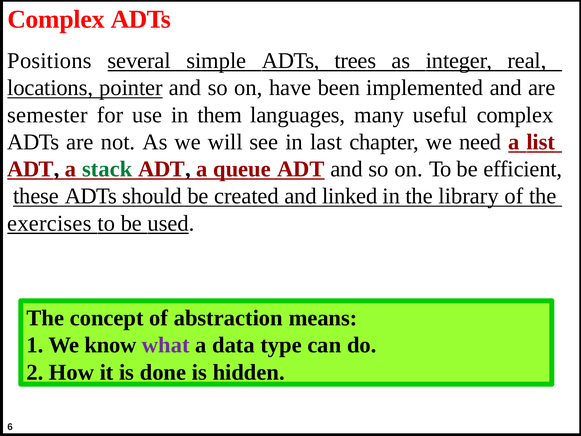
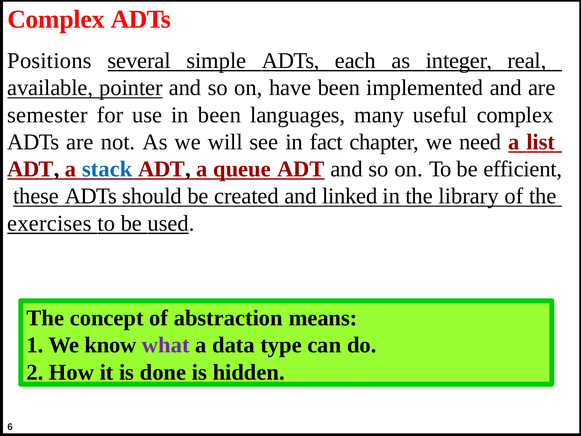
trees: trees -> each
locations: locations -> available
in them: them -> been
last: last -> fact
stack colour: green -> blue
